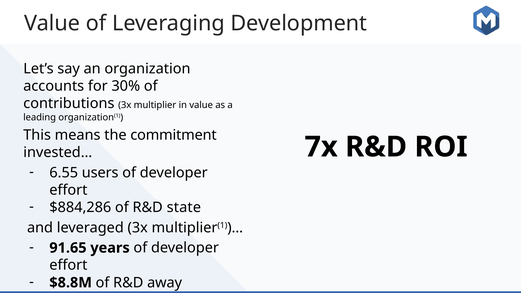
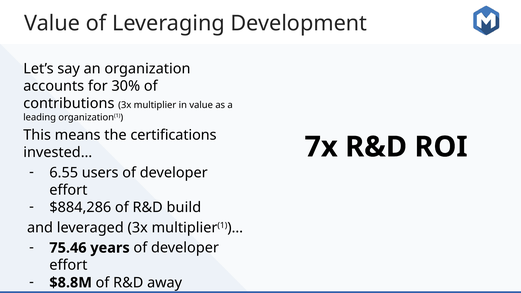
commitment: commitment -> certifications
state: state -> build
91.65: 91.65 -> 75.46
